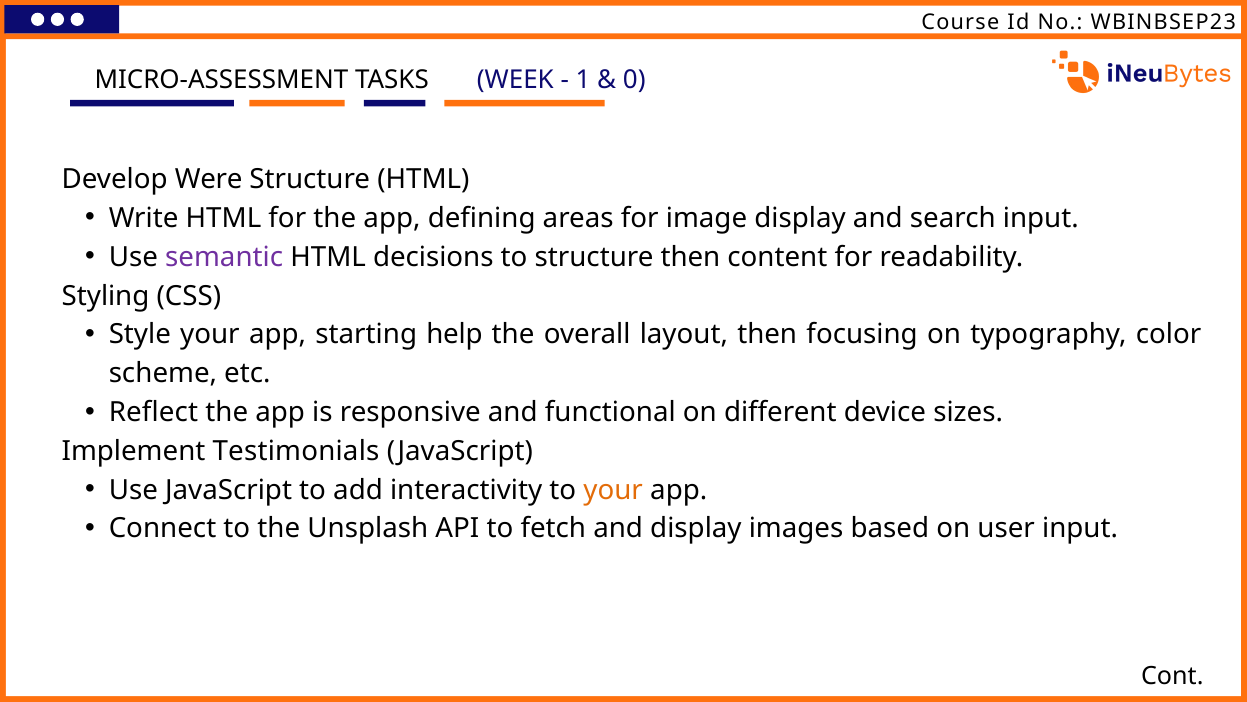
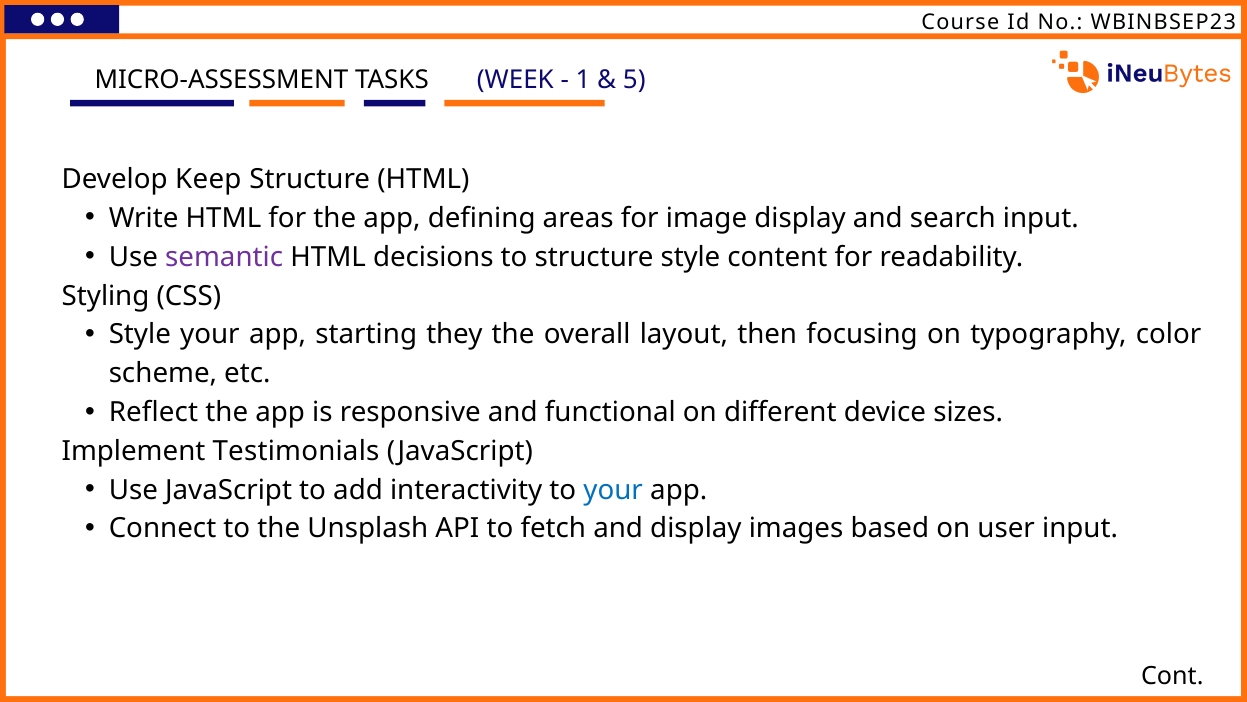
0: 0 -> 5
Were: Were -> Keep
structure then: then -> style
help: help -> they
your at (613, 490) colour: orange -> blue
